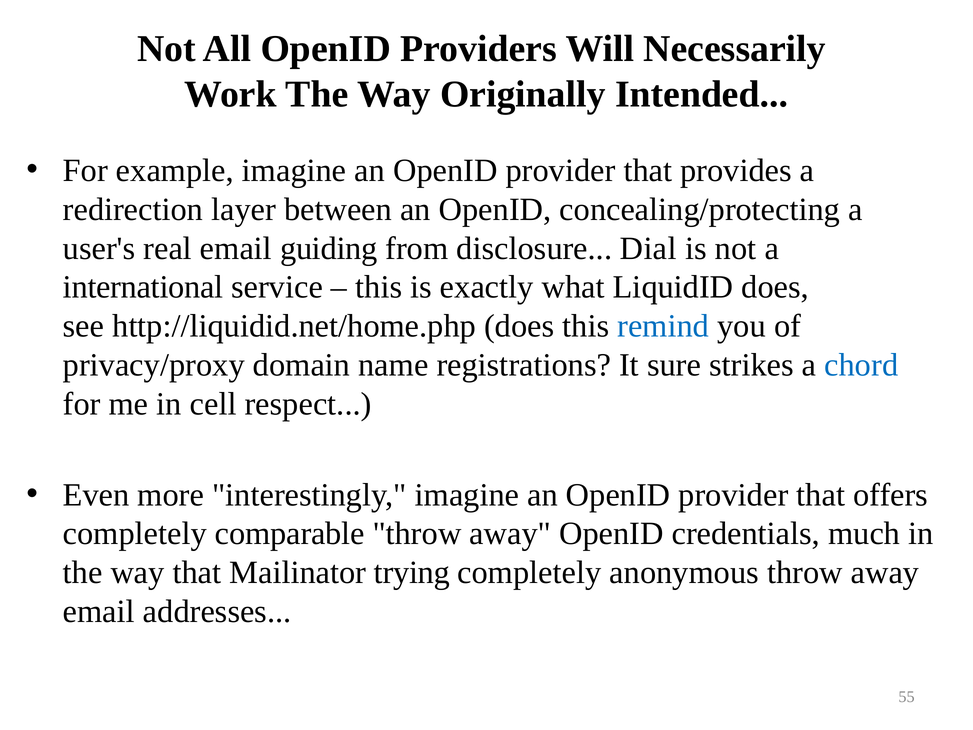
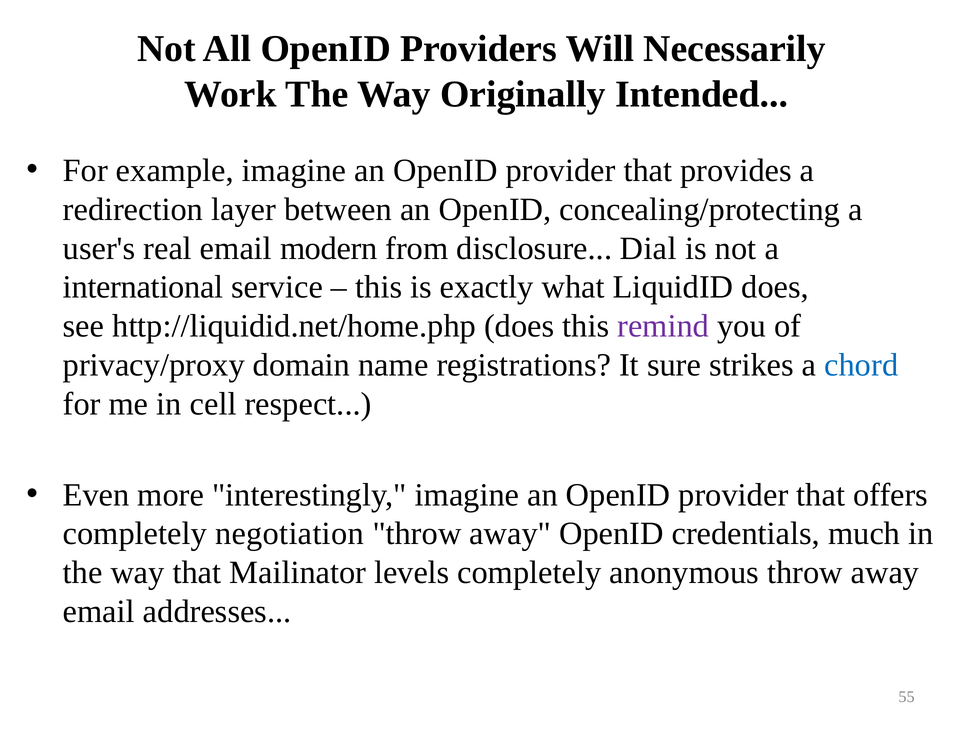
guiding: guiding -> modern
remind colour: blue -> purple
comparable: comparable -> negotiation
trying: trying -> levels
